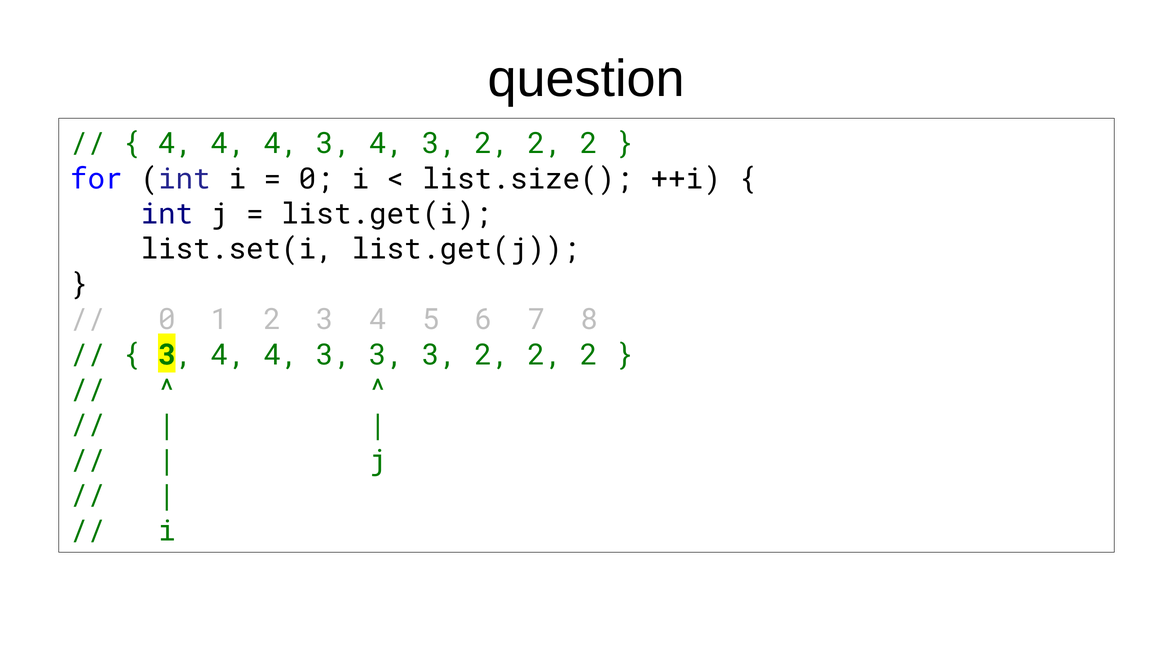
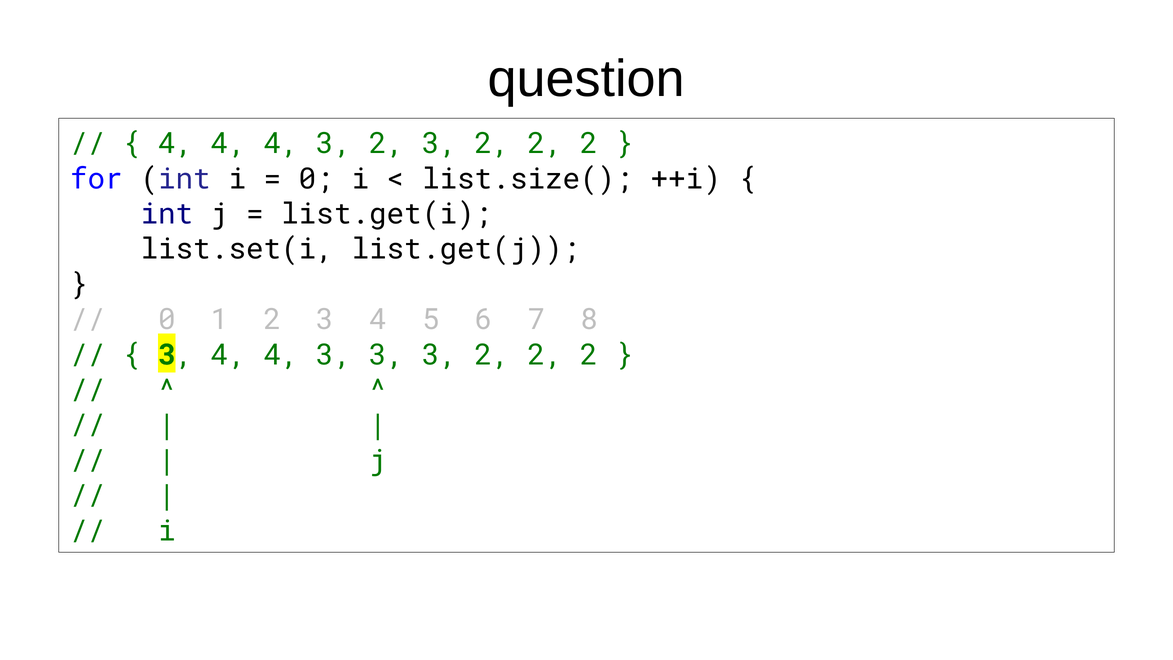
4 3 4: 4 -> 2
